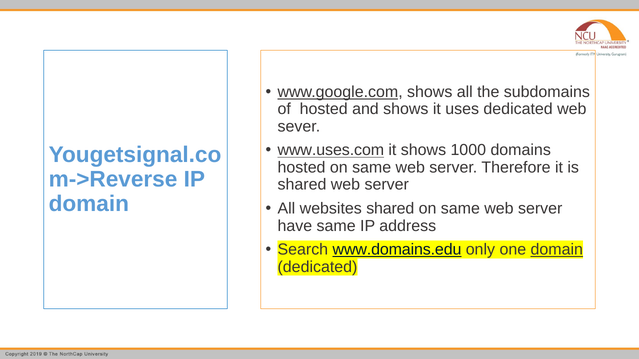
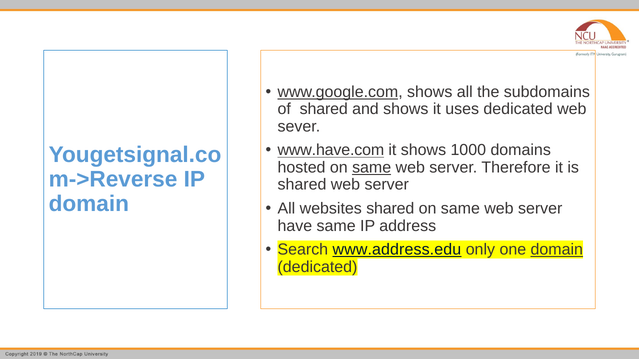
of hosted: hosted -> shared
www.uses.com: www.uses.com -> www.have.com
same at (372, 168) underline: none -> present
www.domains.edu: www.domains.edu -> www.address.edu
